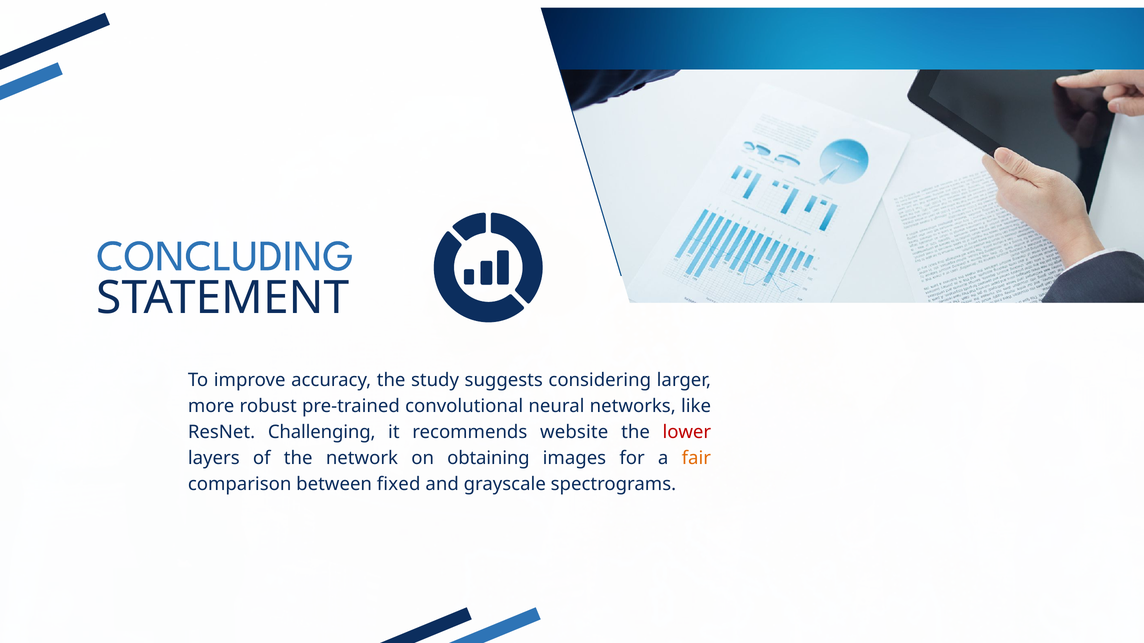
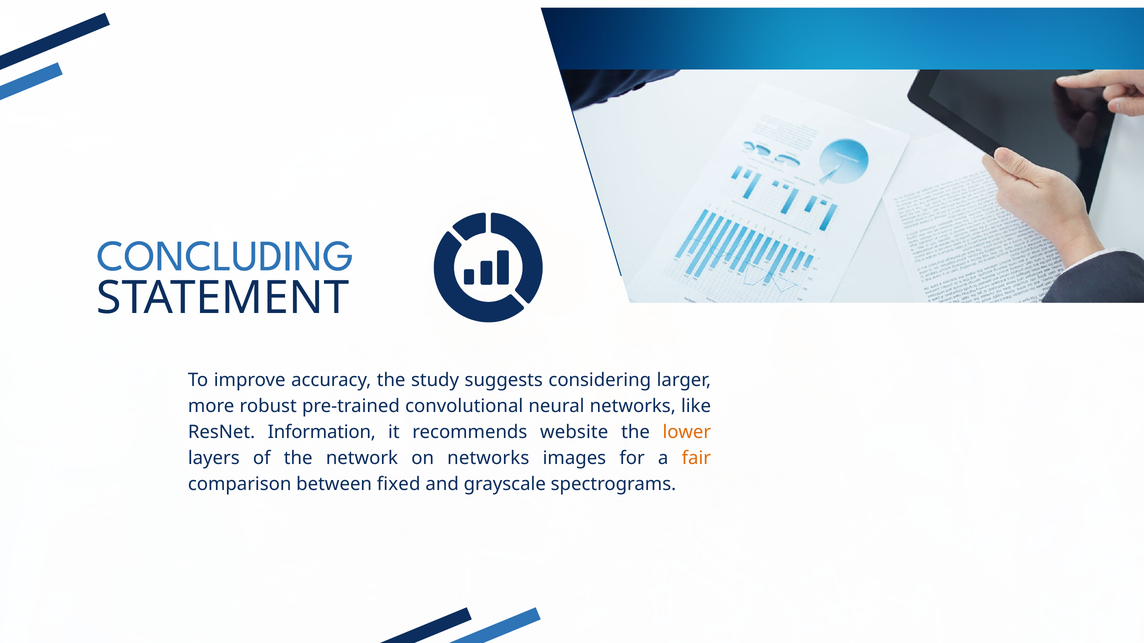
Challenging: Challenging -> Information
lower colour: red -> orange
on obtaining: obtaining -> networks
